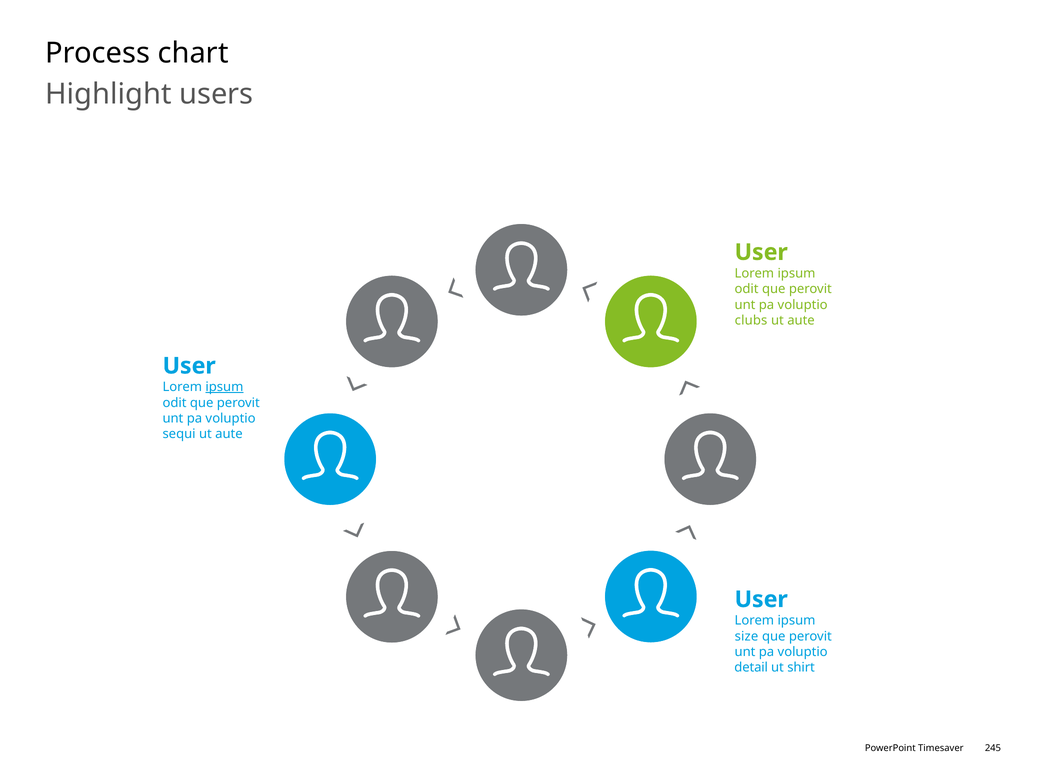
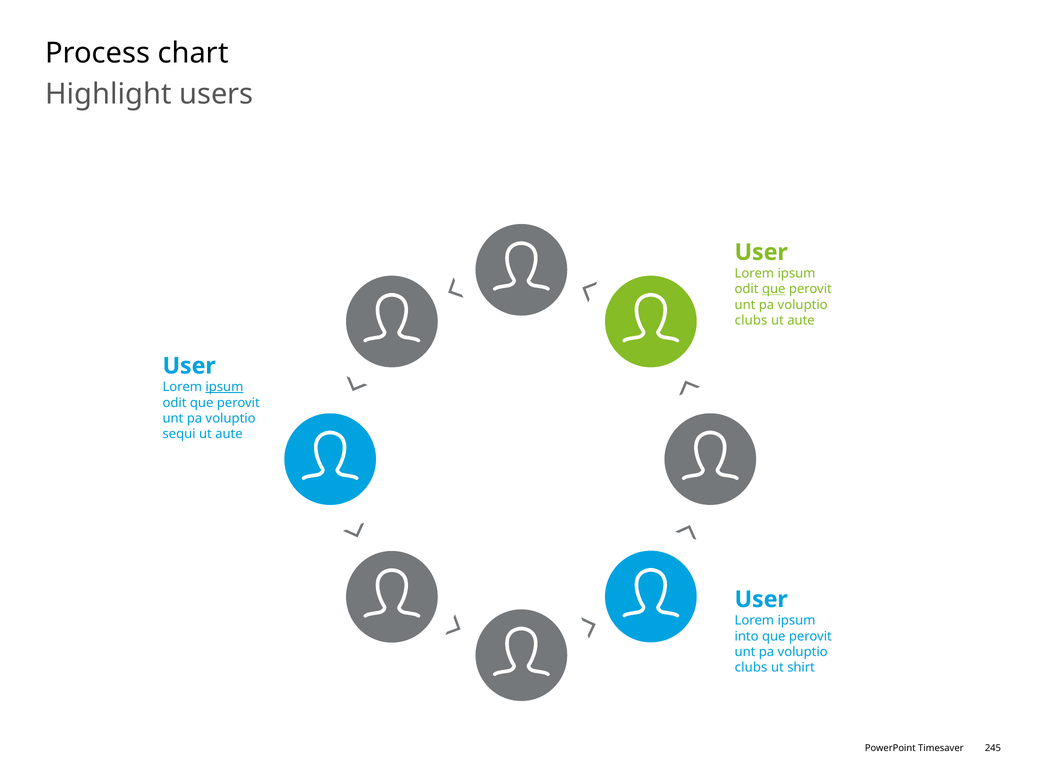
que at (774, 289) underline: none -> present
size: size -> into
detail at (751, 668): detail -> clubs
